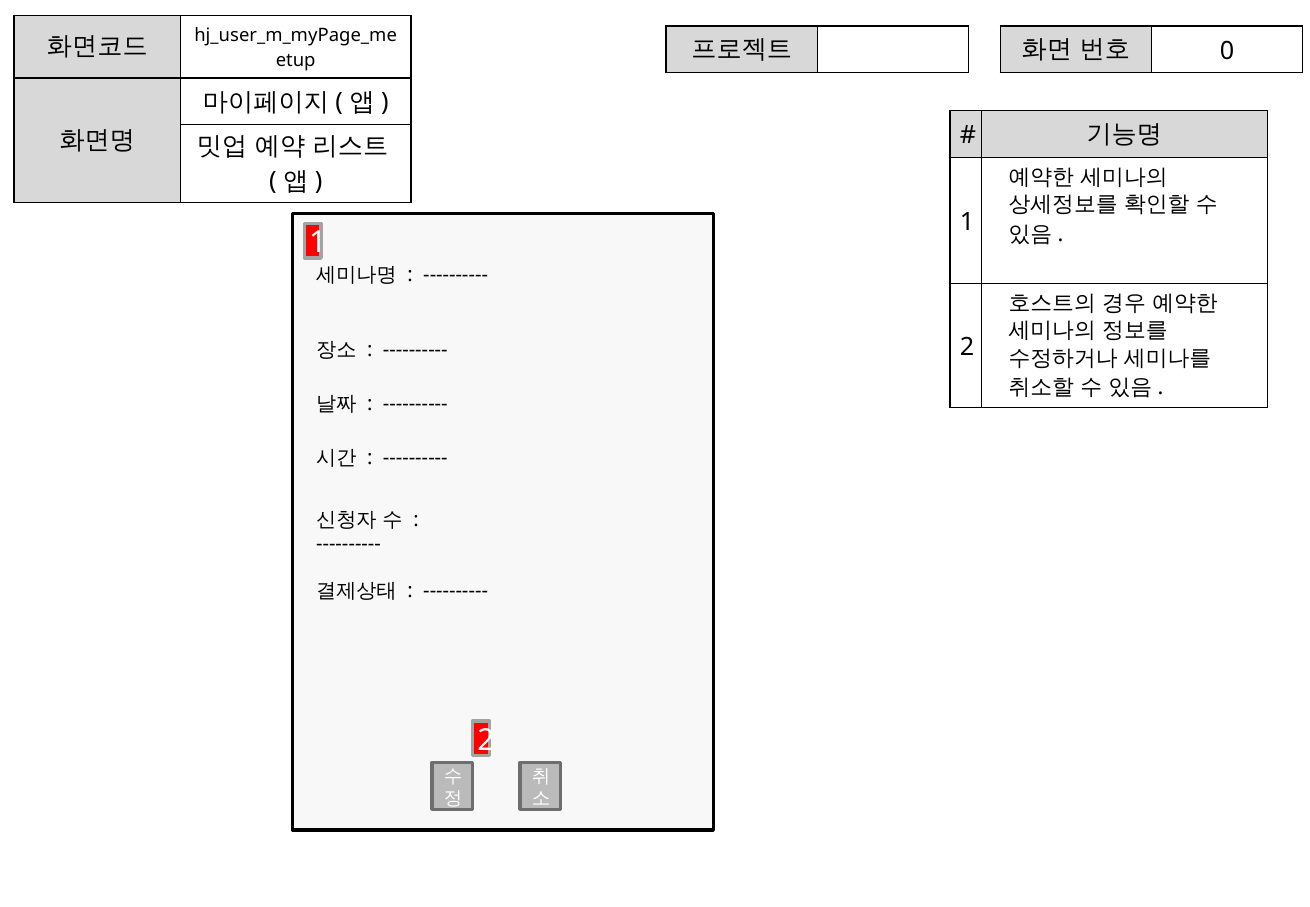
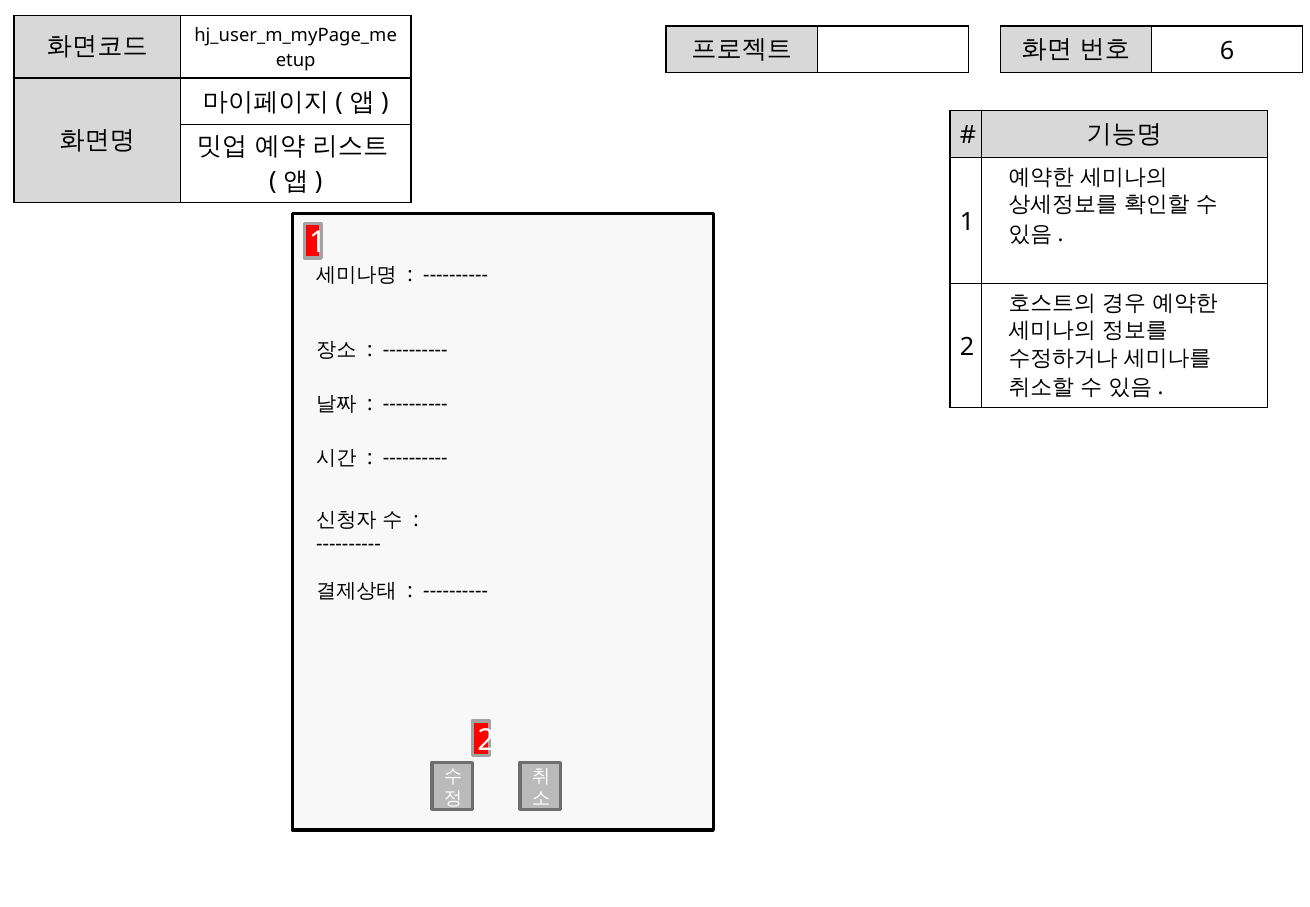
0: 0 -> 6
